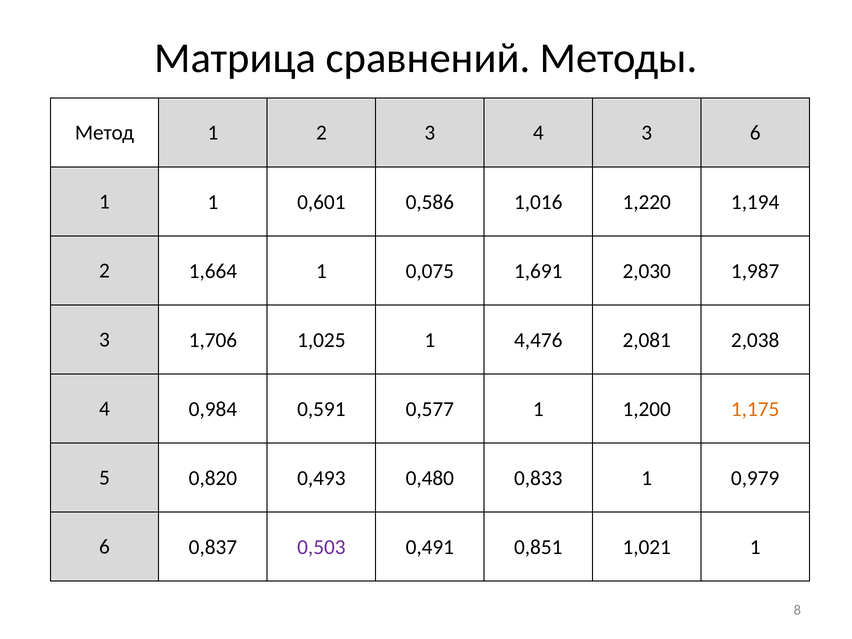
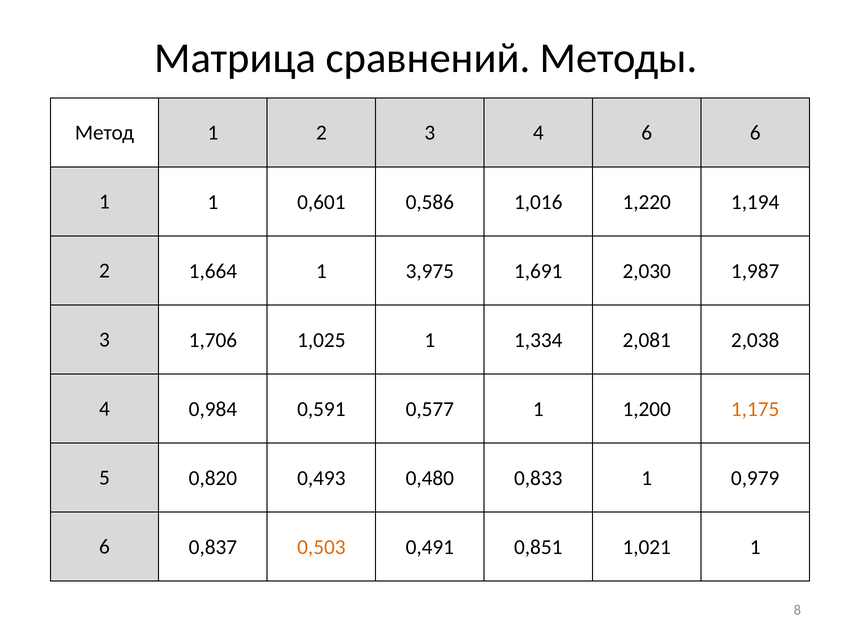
4 3: 3 -> 6
0,075: 0,075 -> 3,975
4,476: 4,476 -> 1,334
0,503 colour: purple -> orange
